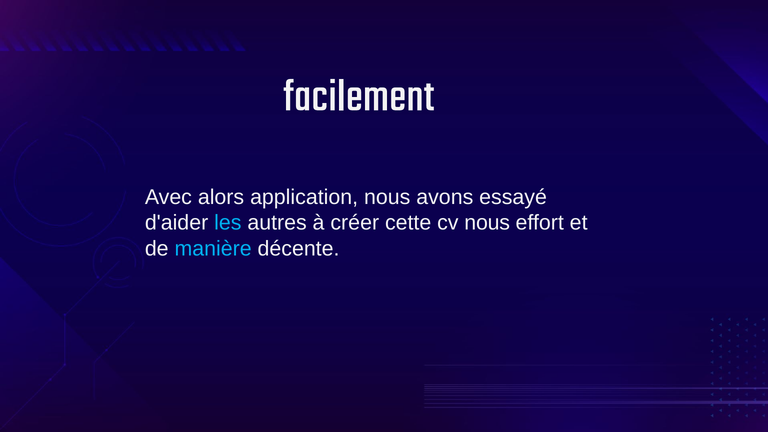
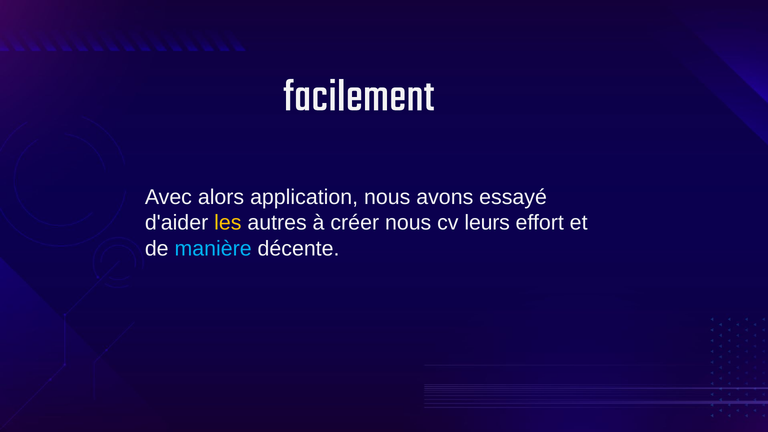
les colour: light blue -> yellow
créer cette: cette -> nous
cv nous: nous -> leurs
